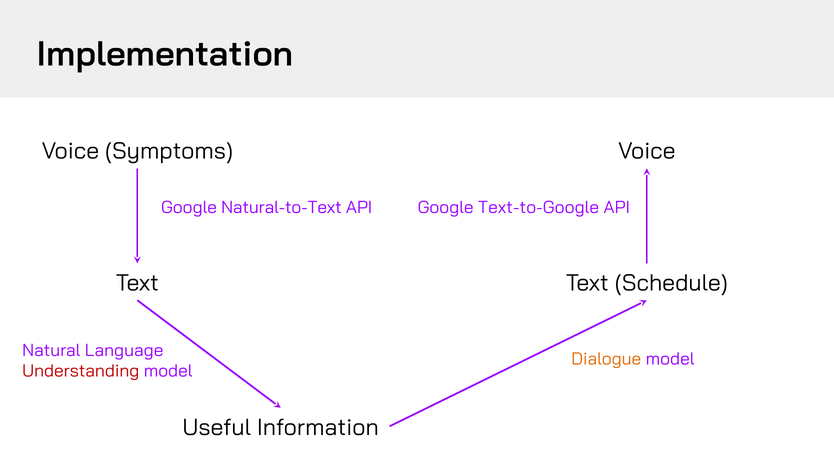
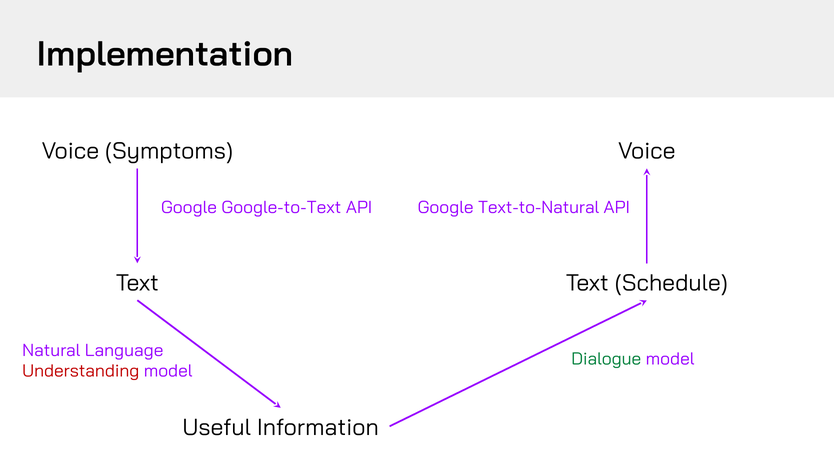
Natural-to-Text: Natural-to-Text -> Google-to-Text
Text-to-Google: Text-to-Google -> Text-to-Natural
Dialogue colour: orange -> green
